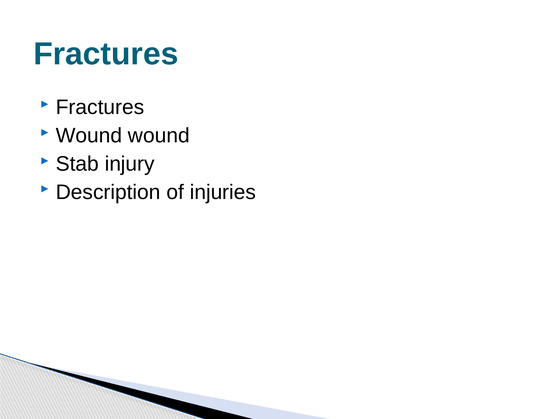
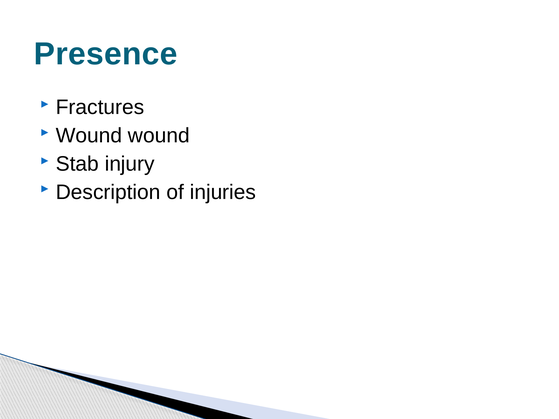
Fractures at (106, 54): Fractures -> Presence
